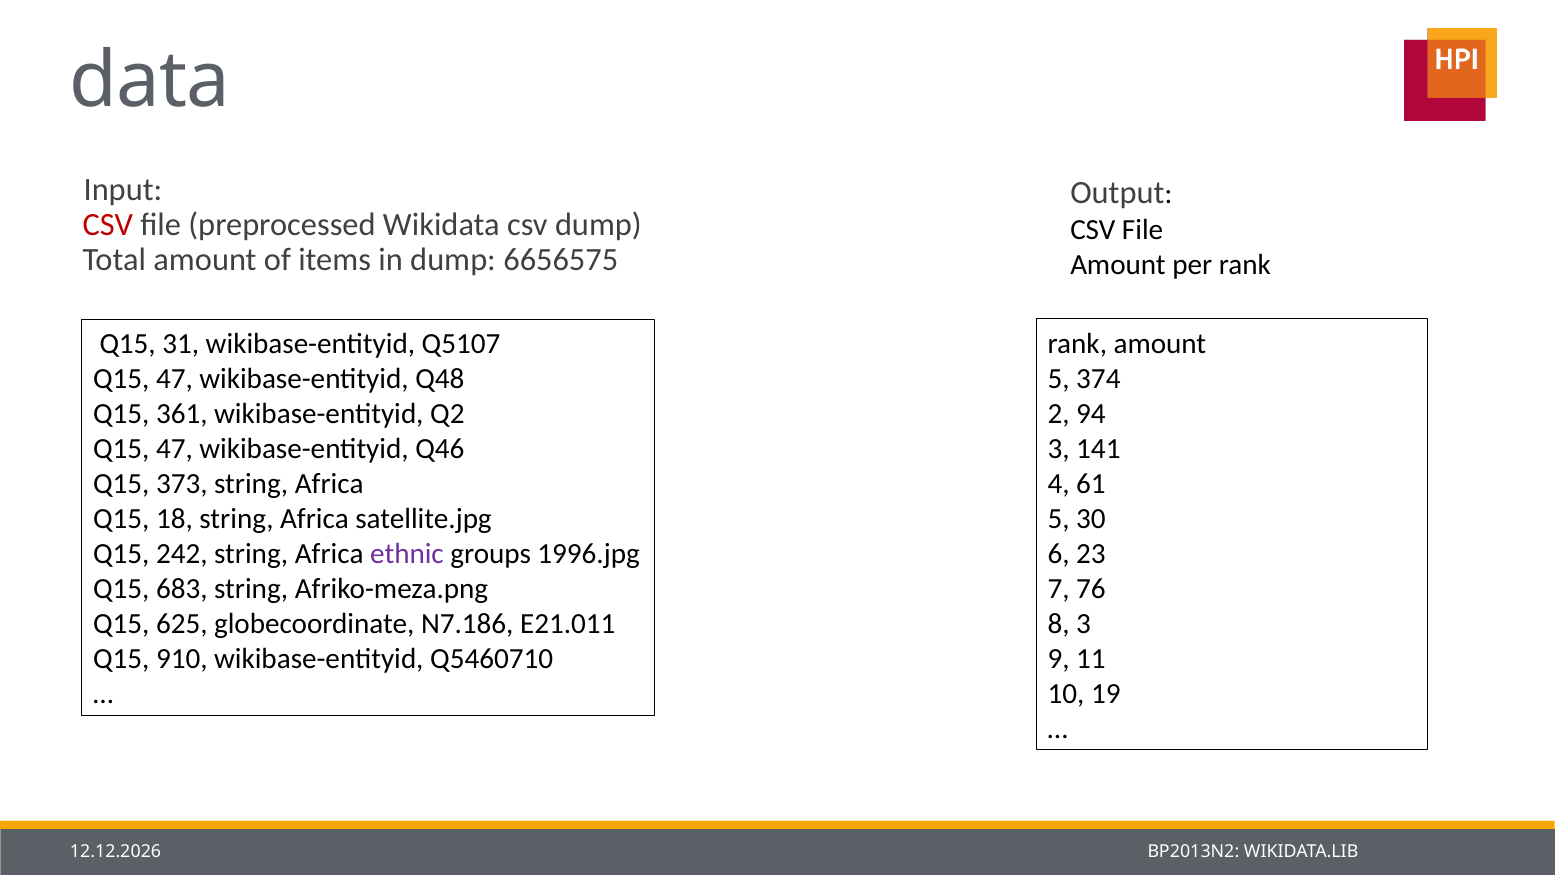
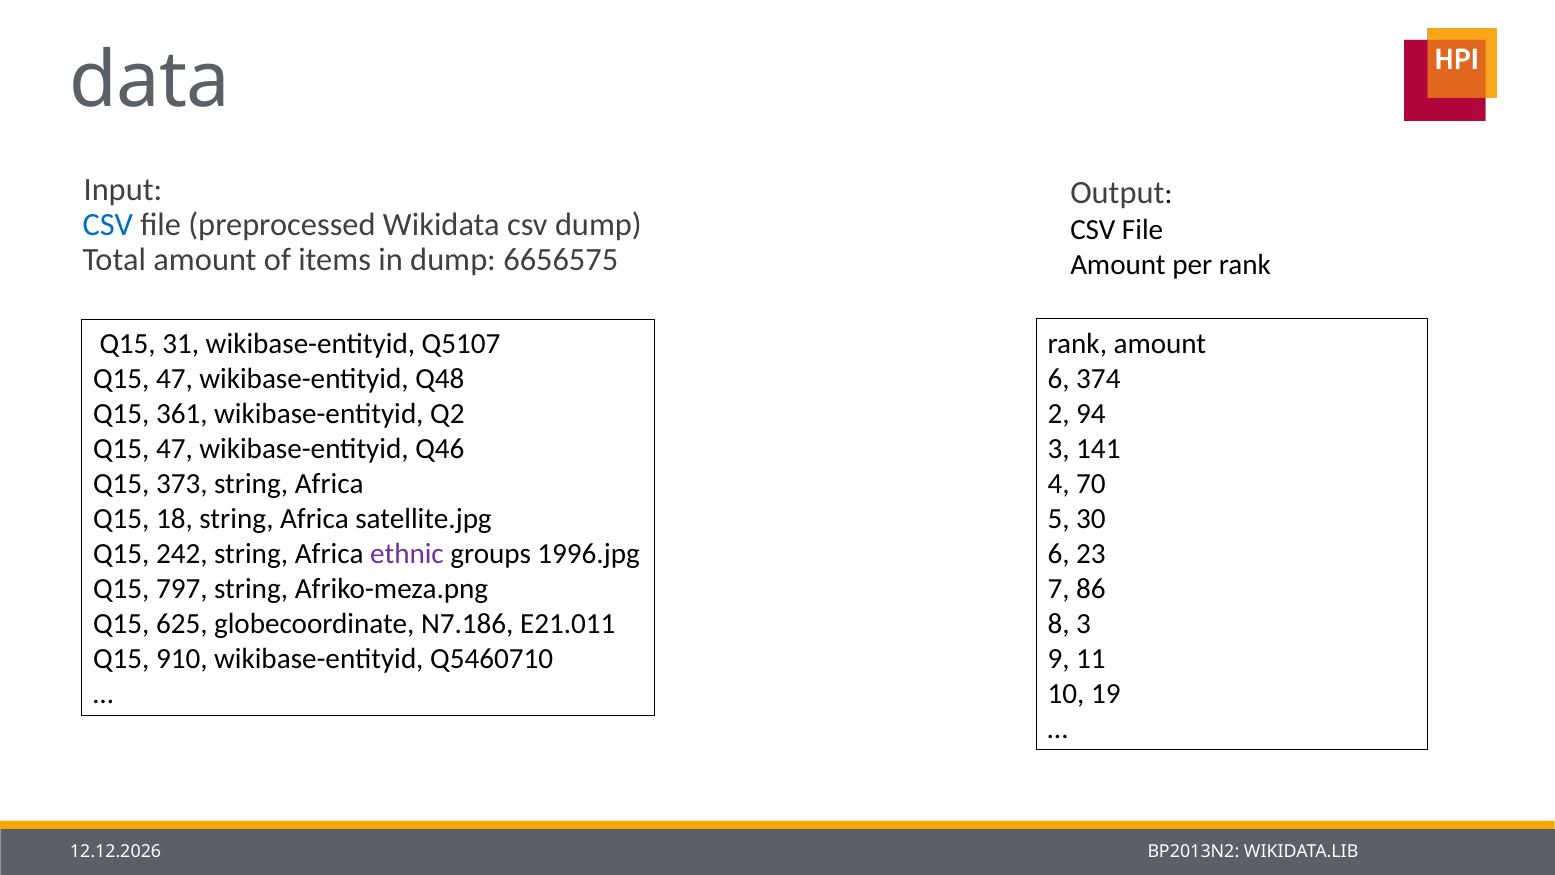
CSV at (108, 224) colour: red -> blue
5 at (1059, 379): 5 -> 6
61: 61 -> 70
76: 76 -> 86
683: 683 -> 797
